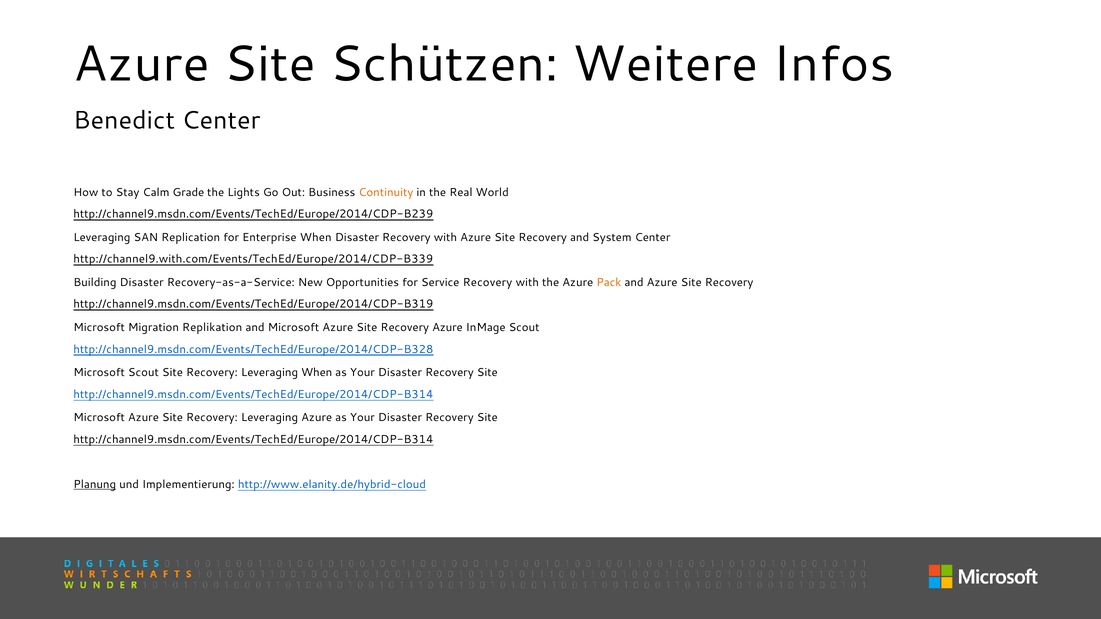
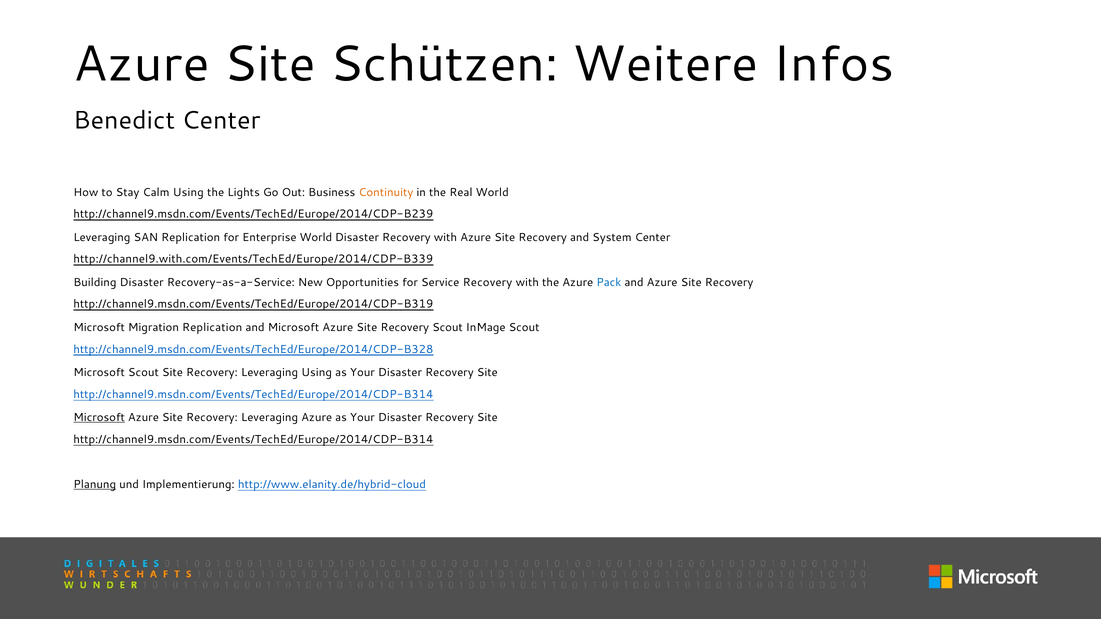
Calm Grade: Grade -> Using
Enterprise When: When -> World
Pack colour: orange -> blue
Migration Replikation: Replikation -> Replication
Recovery Azure: Azure -> Scout
Leveraging When: When -> Using
Microsoft at (99, 418) underline: none -> present
